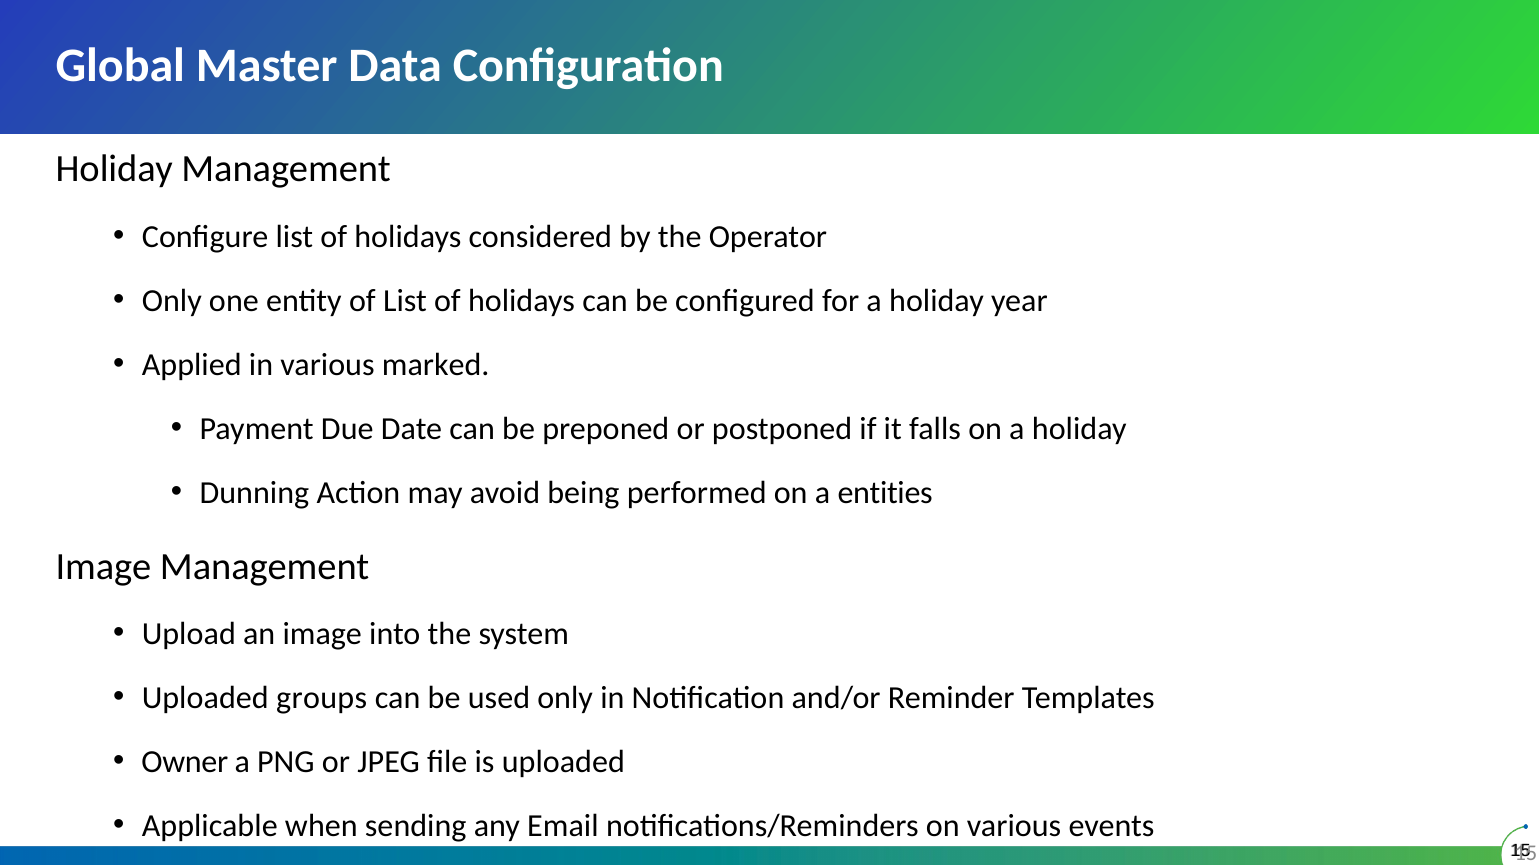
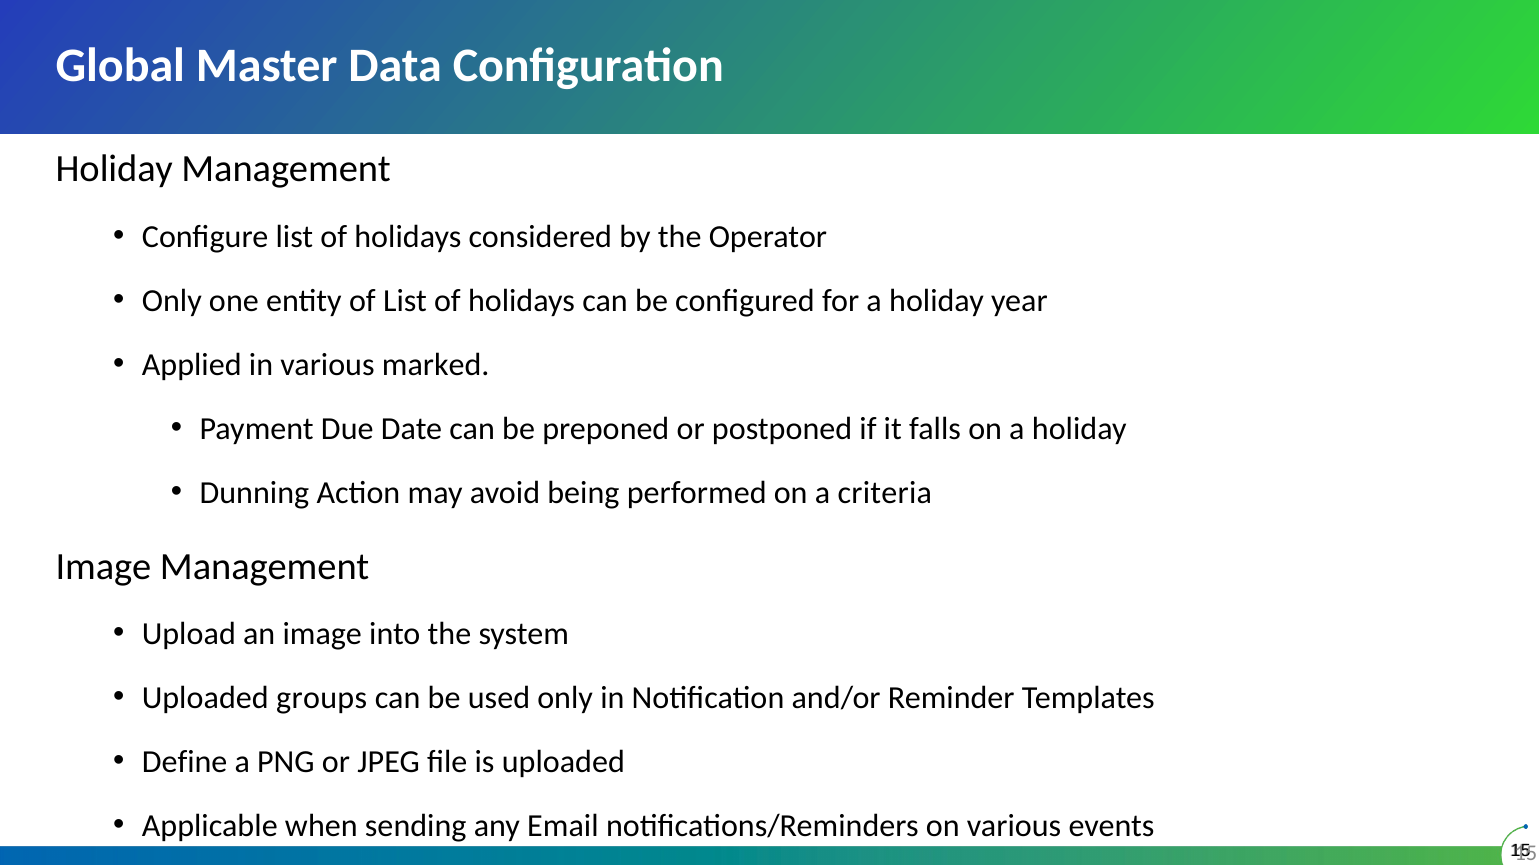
entities: entities -> criteria
Owner: Owner -> Define
